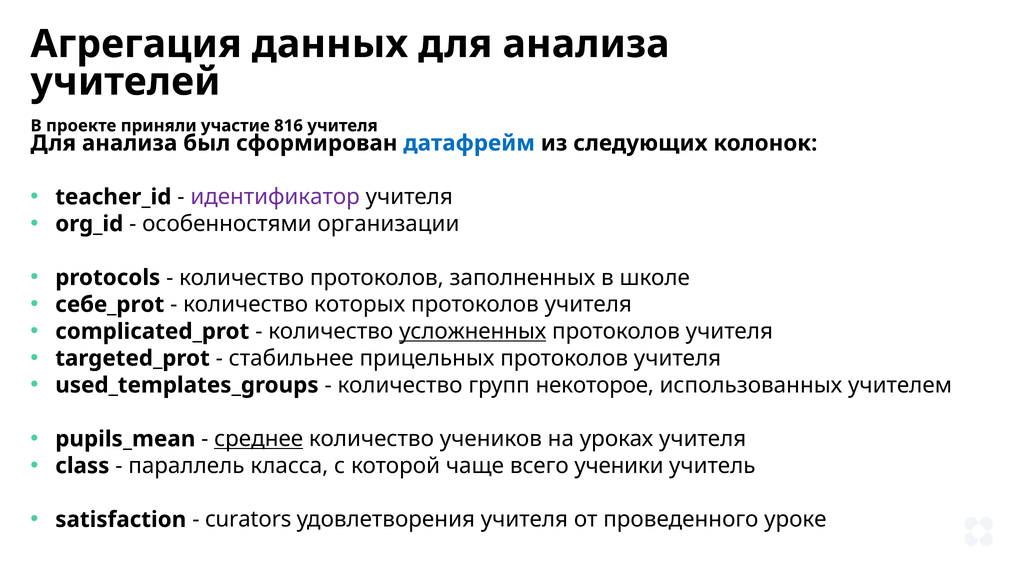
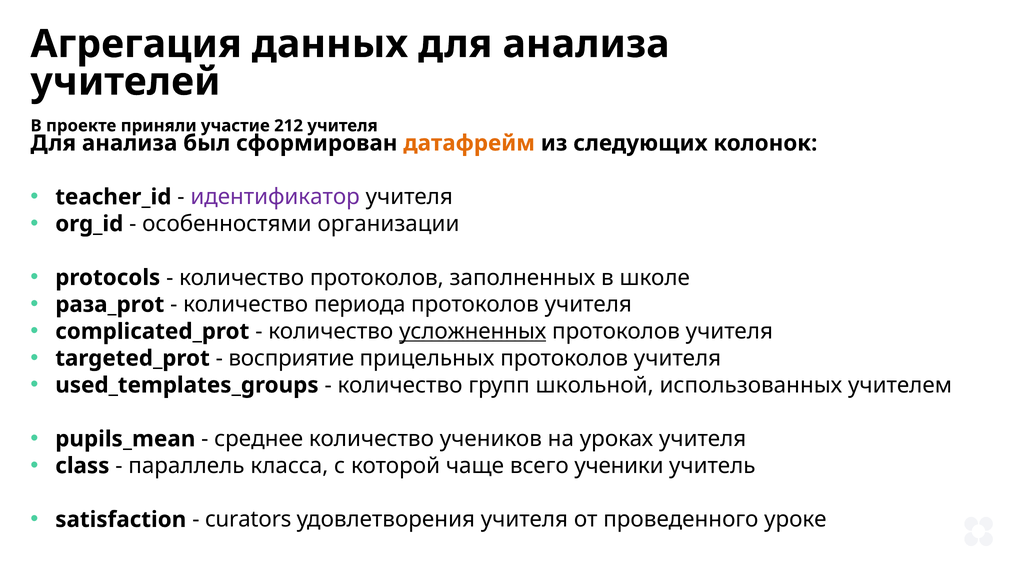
816: 816 -> 212
датафрейм colour: blue -> orange
себе_prot: себе_prot -> раза_prot
которых: которых -> периода
стабильнее: стабильнее -> восприятие
некоторое: некоторое -> школьной
среднее underline: present -> none
